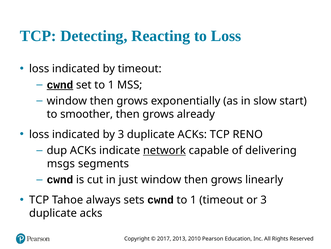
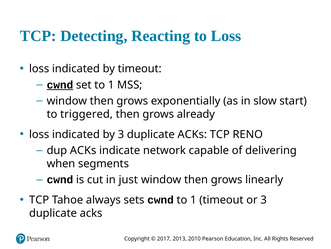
smoother: smoother -> triggered
network underline: present -> none
msgs: msgs -> when
